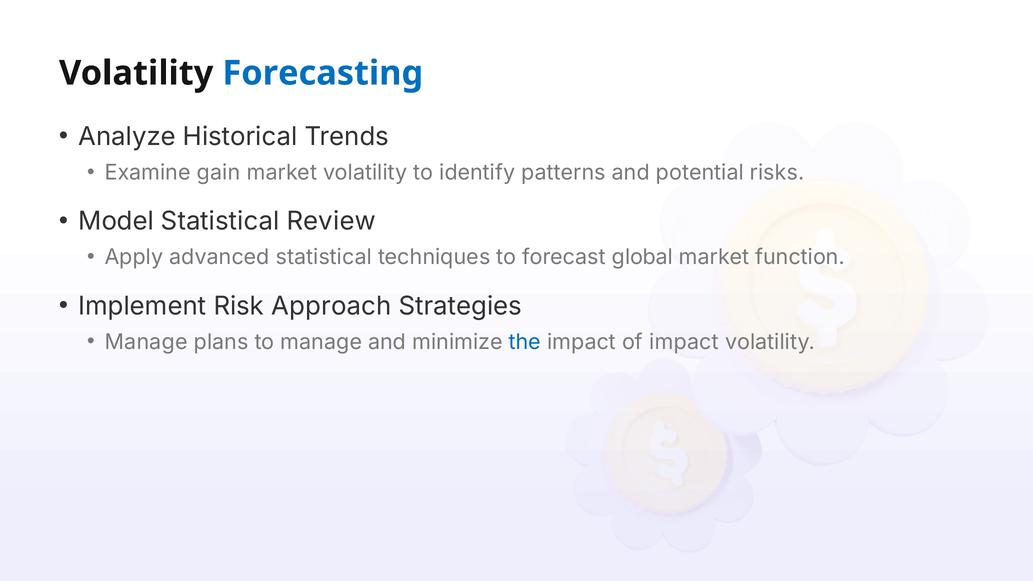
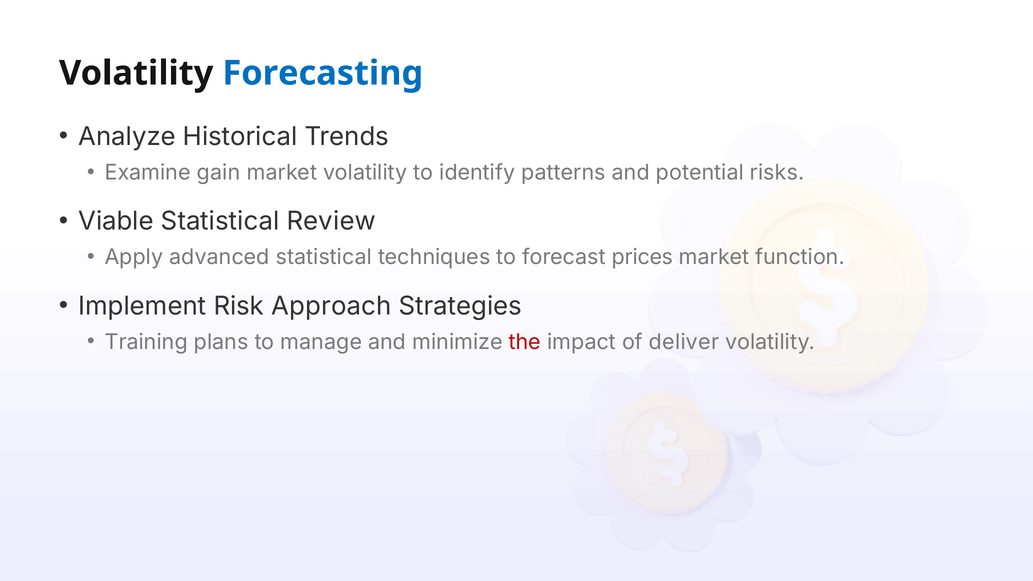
Model: Model -> Viable
global: global -> prices
Manage at (146, 342): Manage -> Training
the colour: blue -> red
of impact: impact -> deliver
